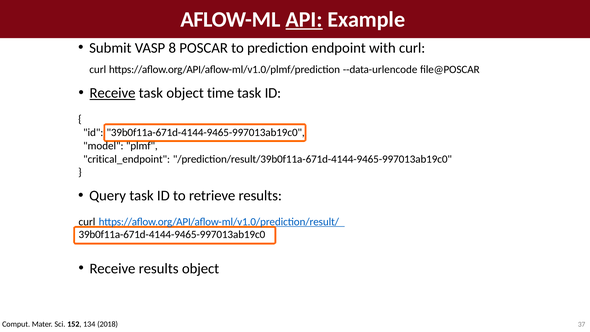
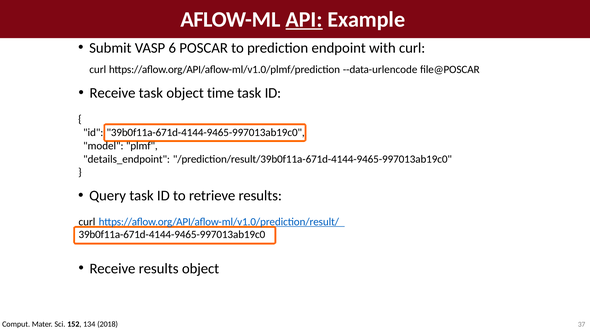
8: 8 -> 6
Receive at (112, 93) underline: present -> none
critical_endpoint: critical_endpoint -> details_endpoint
